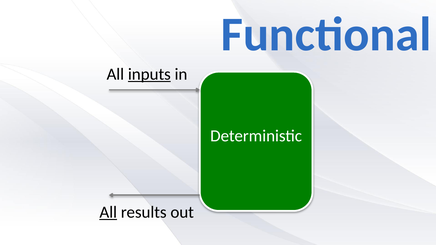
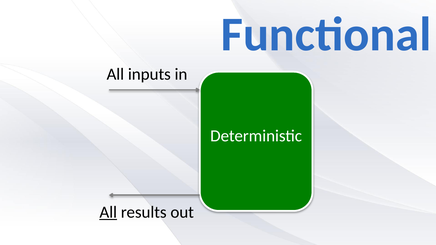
inputs underline: present -> none
